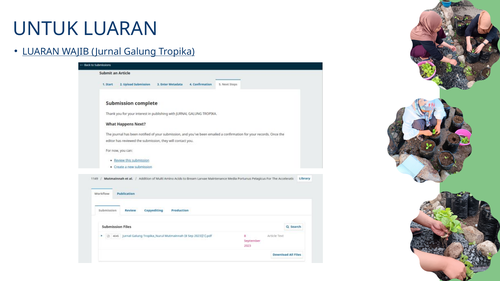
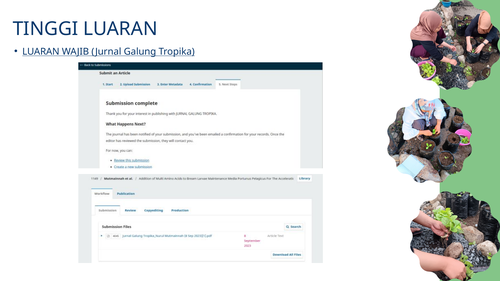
UNTUK: UNTUK -> TINGGI
